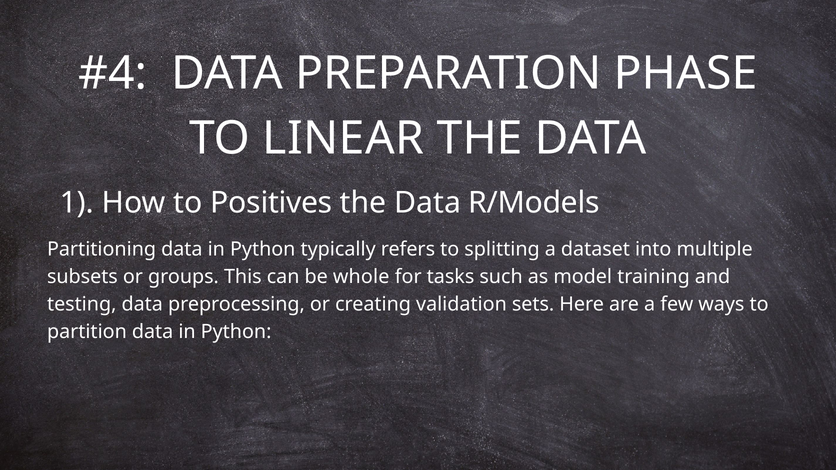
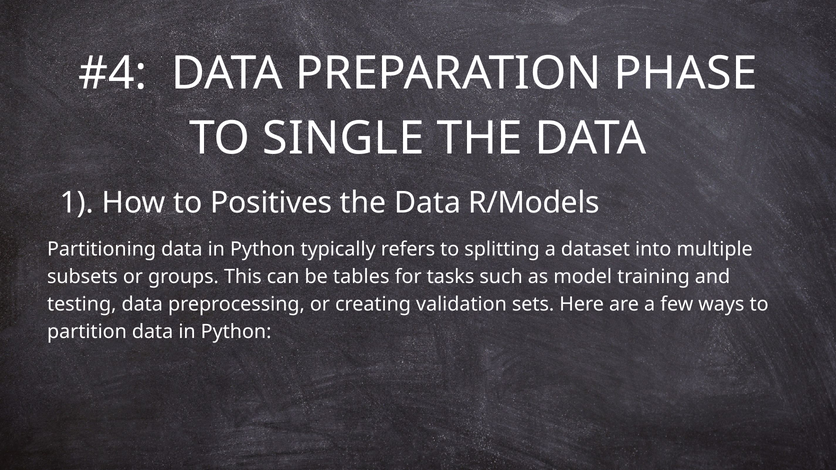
LINEAR: LINEAR -> SINGLE
whole: whole -> tables
